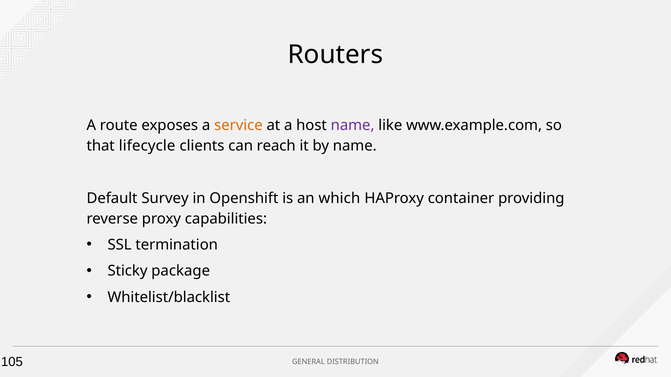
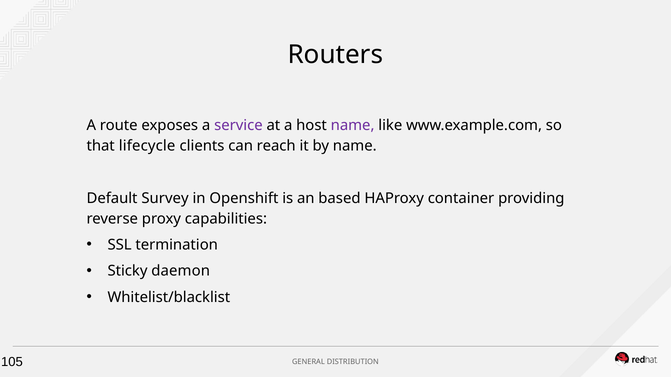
service colour: orange -> purple
which: which -> based
package: package -> daemon
